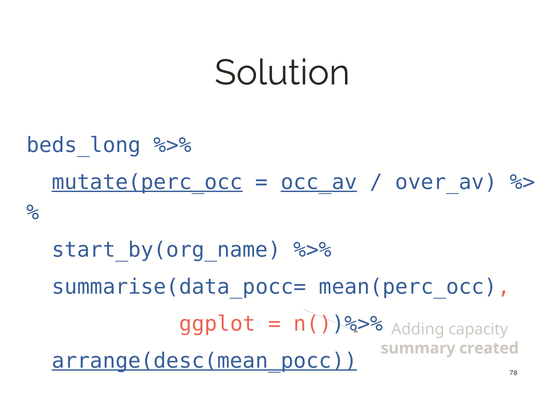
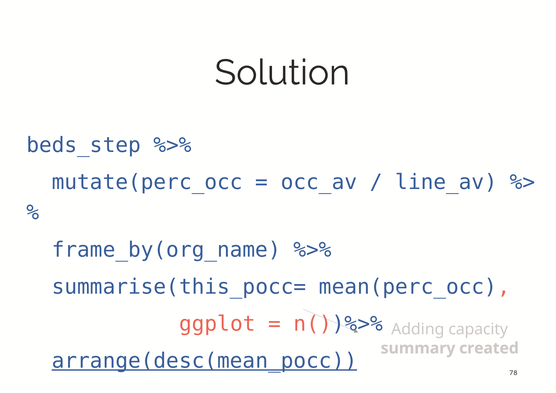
beds_long: beds_long -> beds_step
mutate(perc_occ underline: present -> none
occ_av underline: present -> none
over_av: over_av -> line_av
start_by(org_name: start_by(org_name -> frame_by(org_name
summarise(data_pocc=: summarise(data_pocc= -> summarise(this_pocc=
